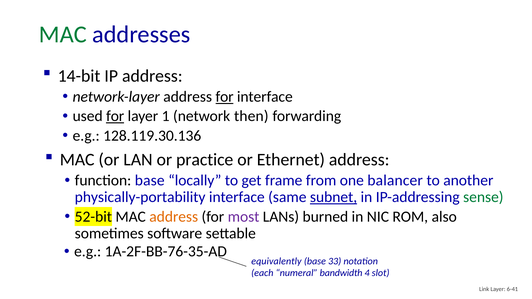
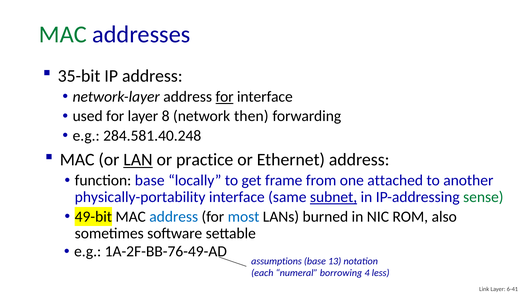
14-bit: 14-bit -> 35-bit
for at (115, 116) underline: present -> none
1: 1 -> 8
128.119.30.136: 128.119.30.136 -> 284.581.40.248
LAN underline: none -> present
balancer: balancer -> attached
52-bit: 52-bit -> 49-bit
address at (174, 217) colour: orange -> blue
most colour: purple -> blue
1A-2F-BB-76-35-AD: 1A-2F-BB-76-35-AD -> 1A-2F-BB-76-49-AD
equivalently: equivalently -> assumptions
33: 33 -> 13
bandwidth: bandwidth -> borrowing
slot: slot -> less
